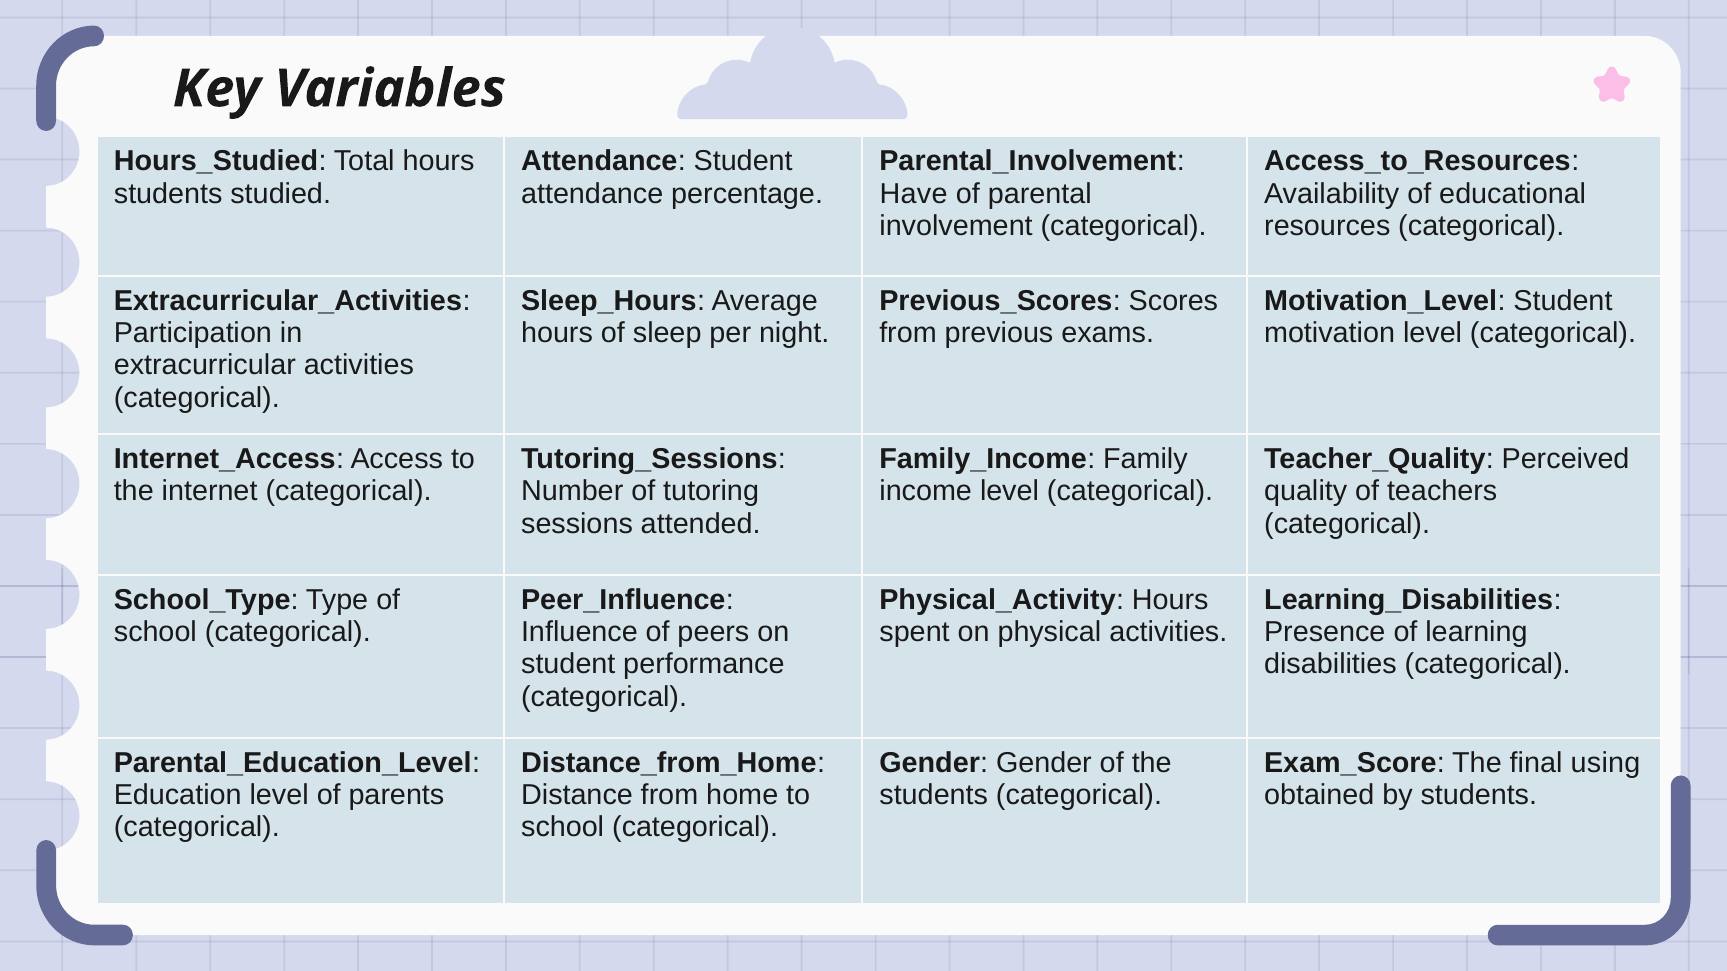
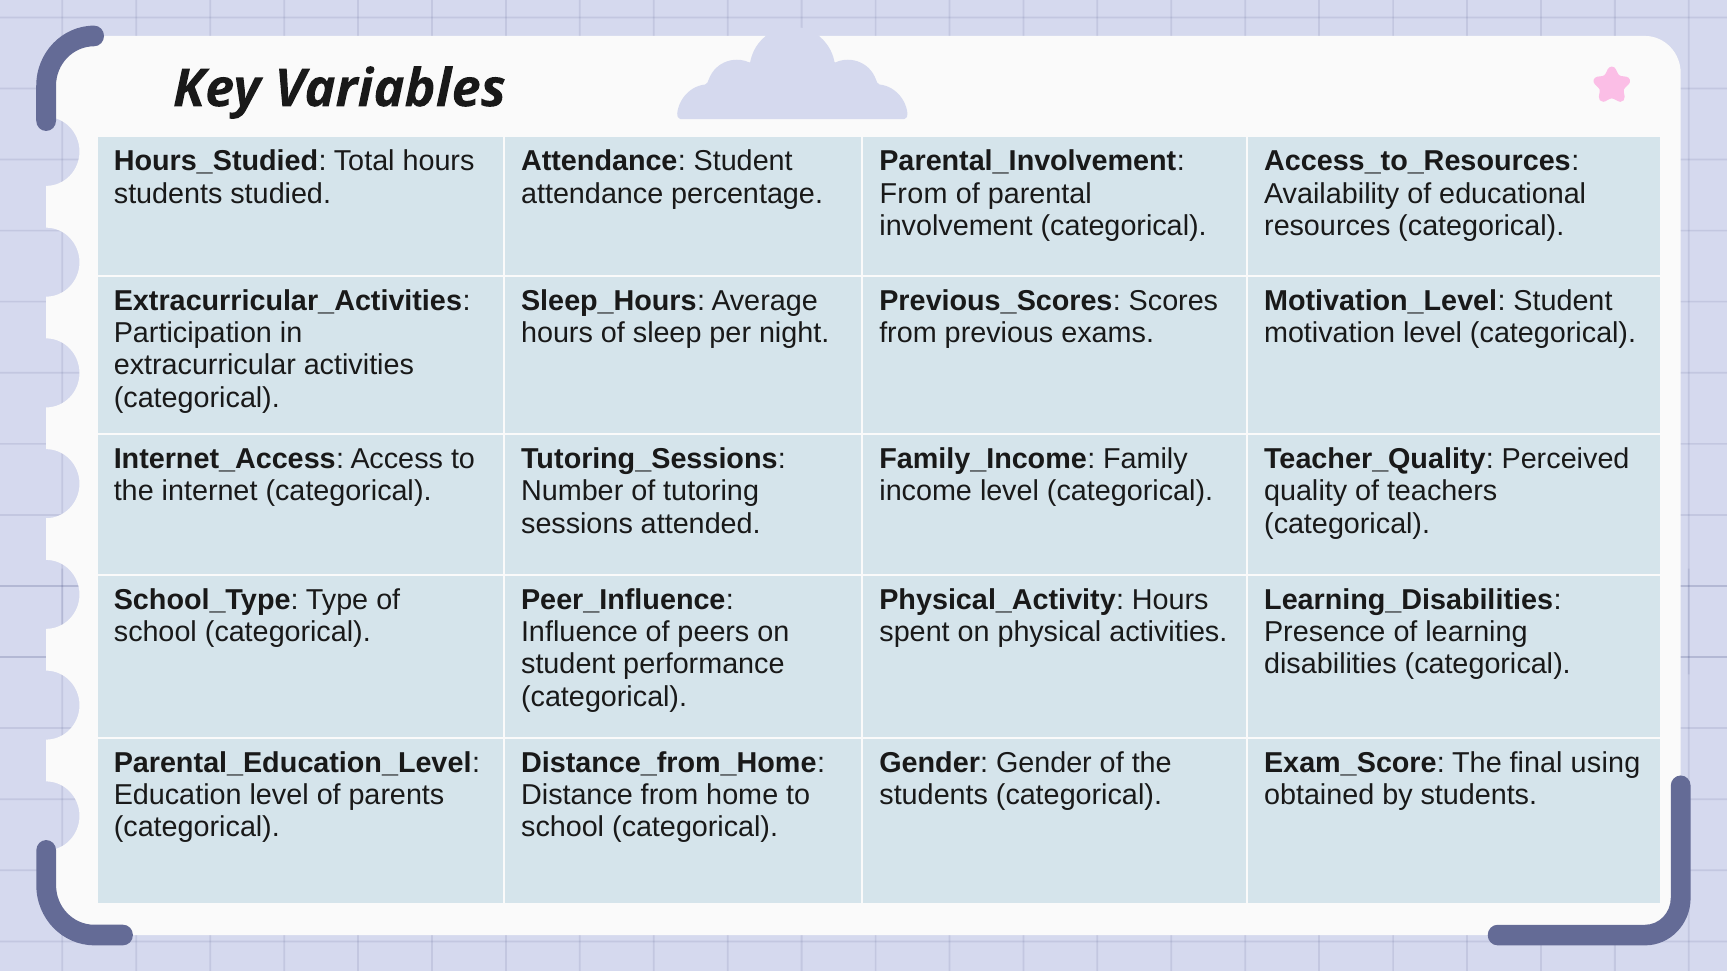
Have at (914, 194): Have -> From
